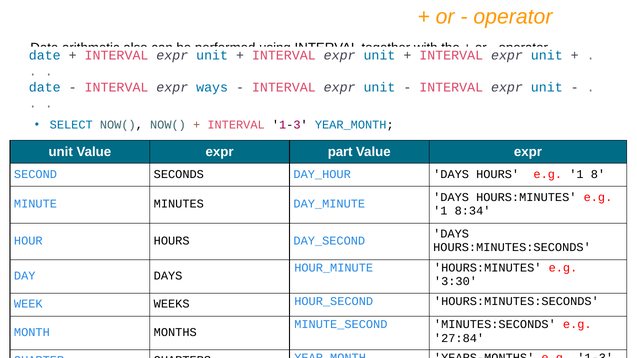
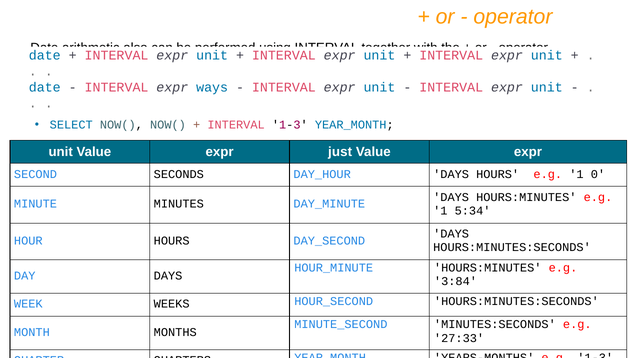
part: part -> just
8: 8 -> 0
8:34: 8:34 -> 5:34
3:30: 3:30 -> 3:84
27:84: 27:84 -> 27:33
